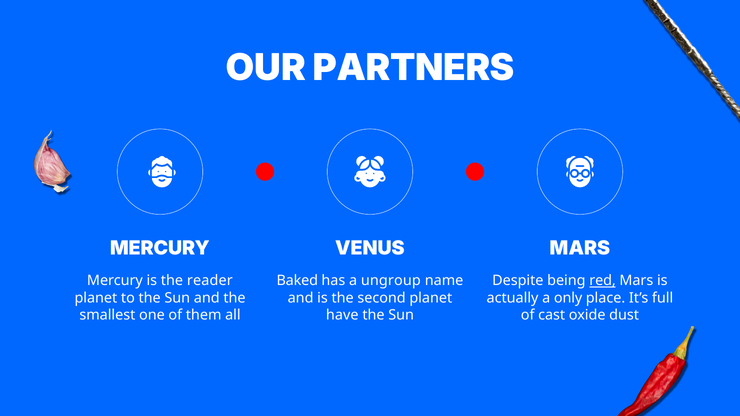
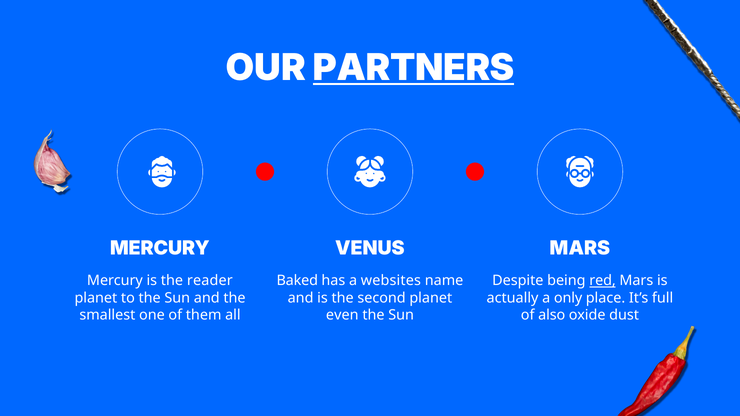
PARTNERS underline: none -> present
ungroup: ungroup -> websites
have: have -> even
cast: cast -> also
